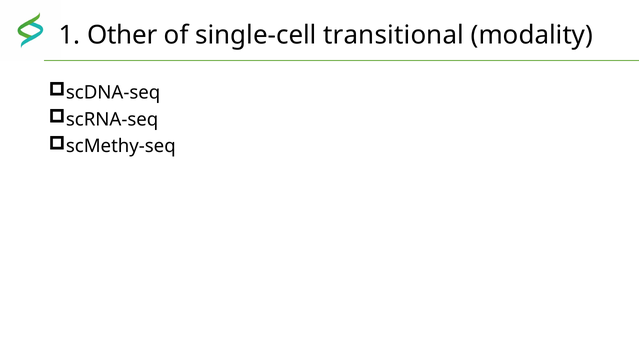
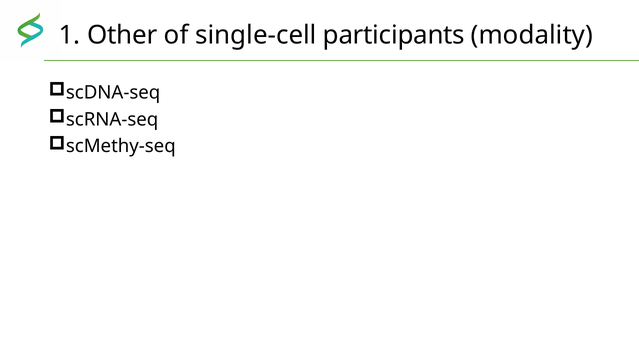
transitional: transitional -> participants
